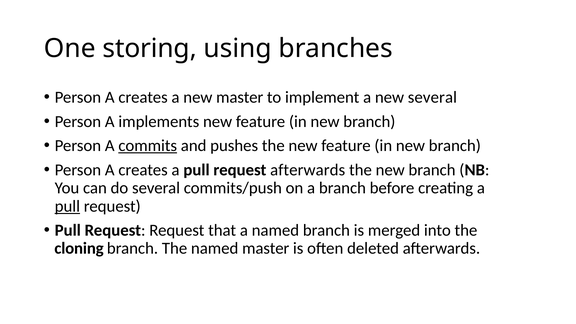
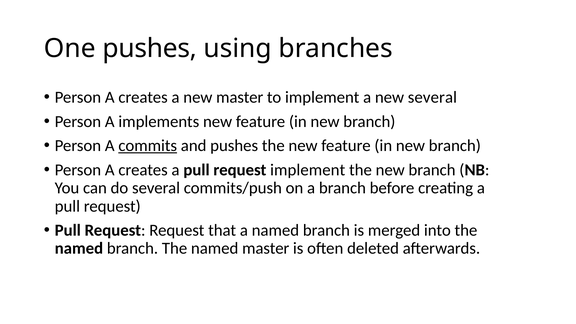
One storing: storing -> pushes
request afterwards: afterwards -> implement
pull at (67, 206) underline: present -> none
cloning at (79, 248): cloning -> named
